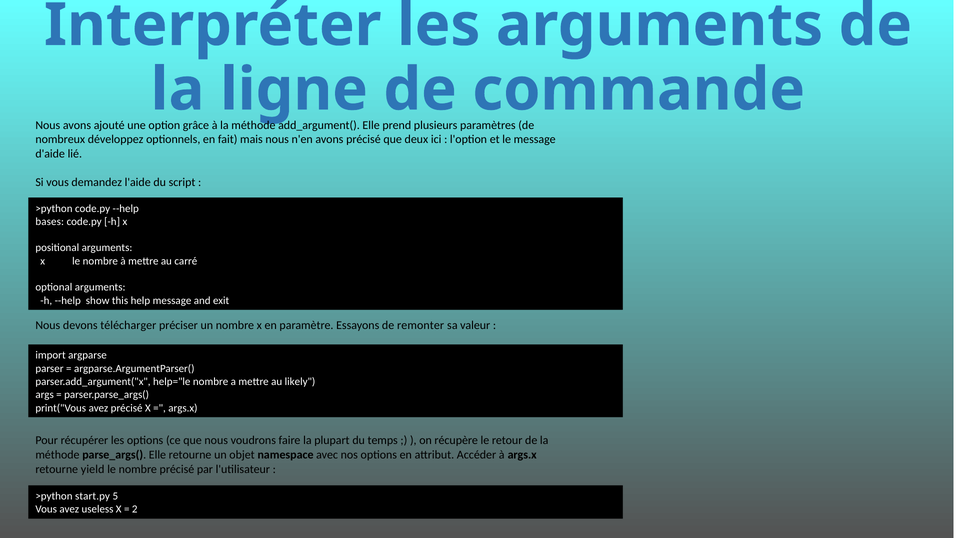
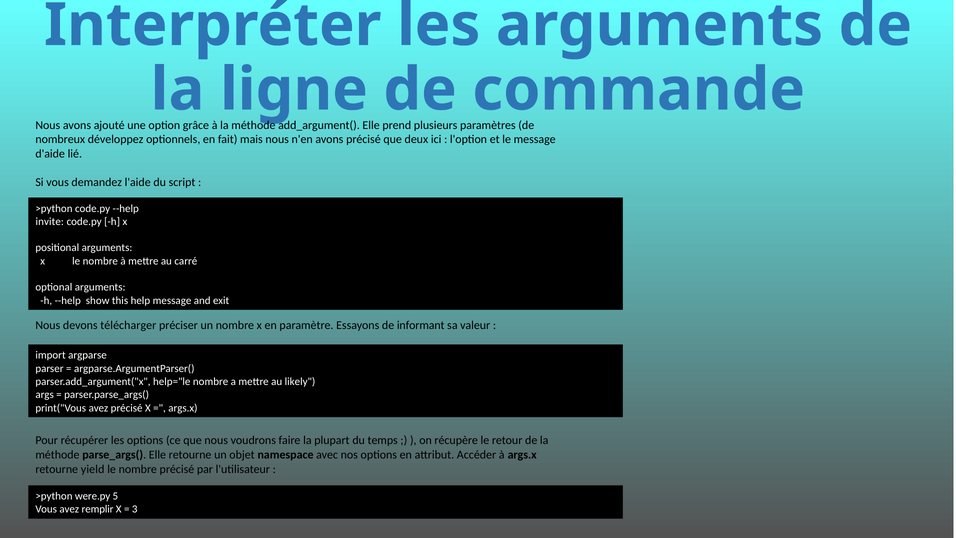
bases: bases -> invite
remonter: remonter -> informant
start.py: start.py -> were.py
useless: useless -> remplir
2: 2 -> 3
